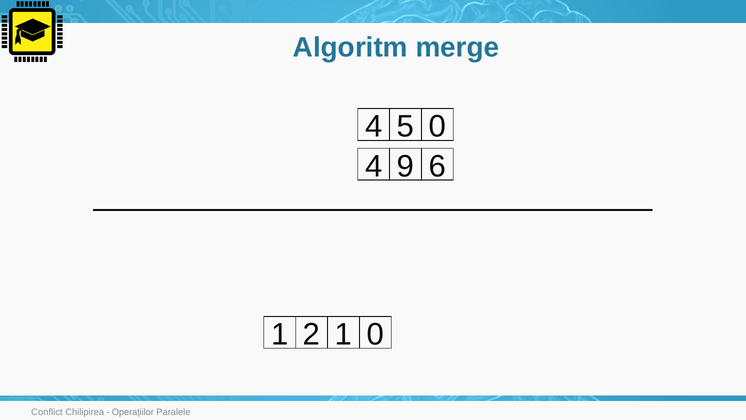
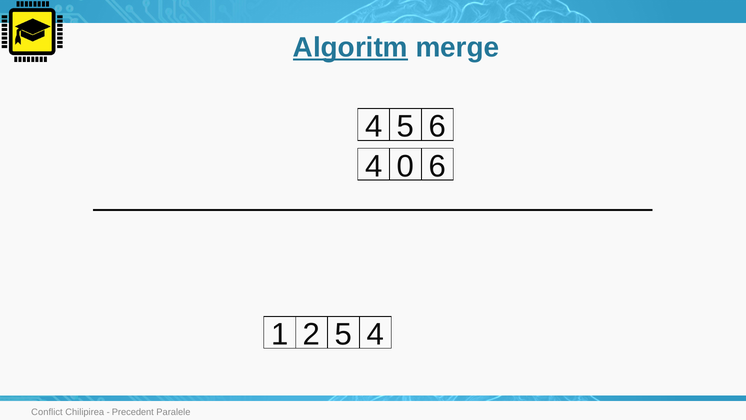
Algoritm underline: none -> present
5 0: 0 -> 6
9: 9 -> 0
1 1: 1 -> 5
2 0: 0 -> 4
Operațiilor: Operațiilor -> Precedent
